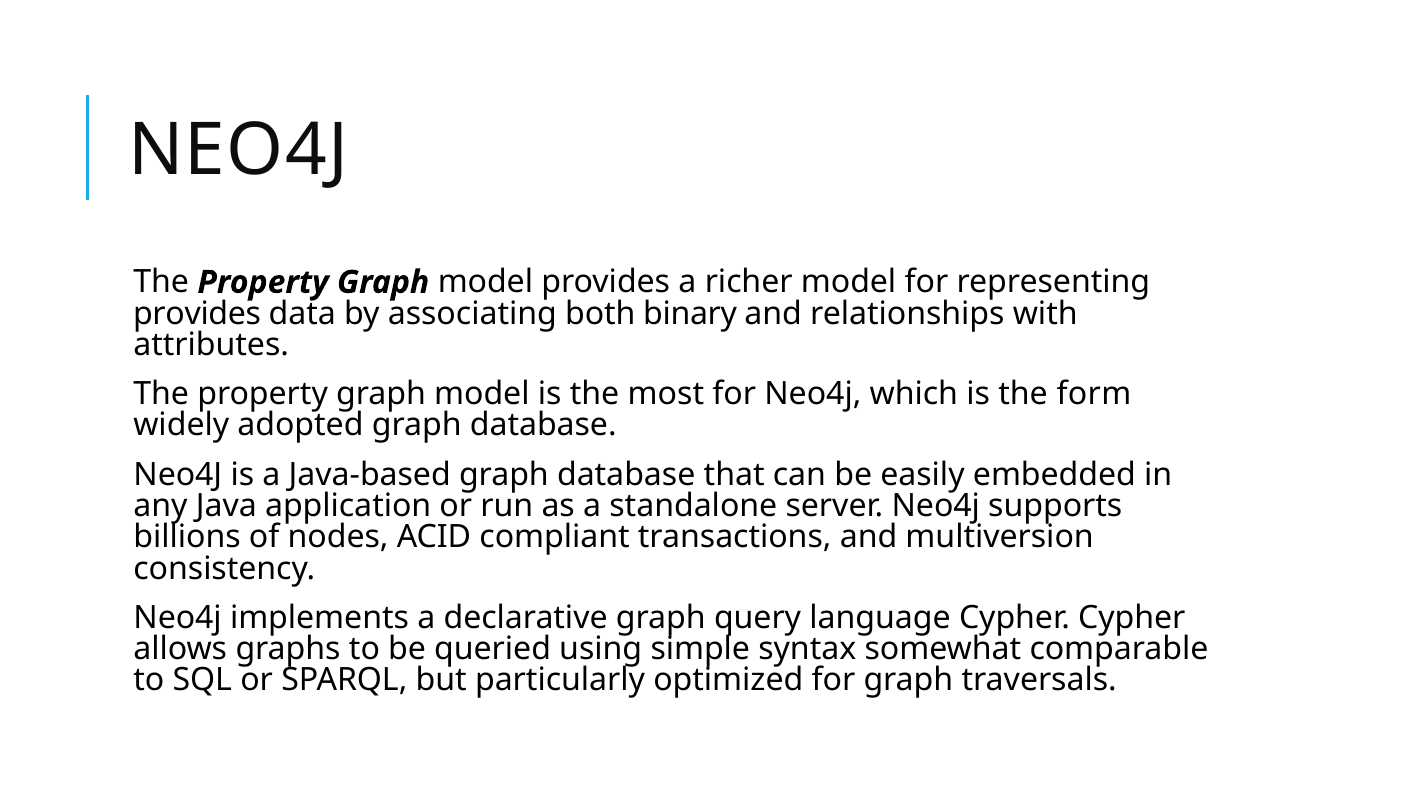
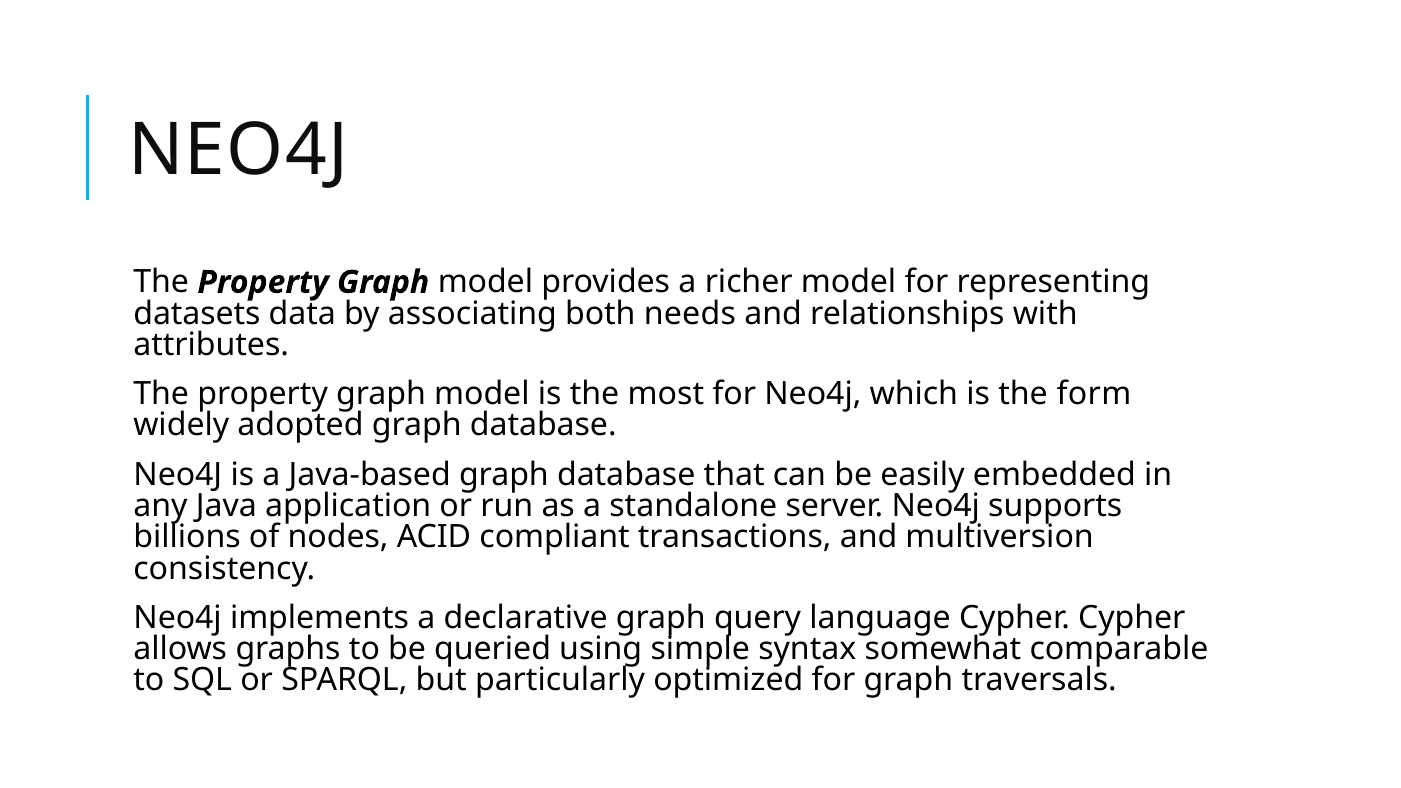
provides at (197, 313): provides -> datasets
binary: binary -> needs
